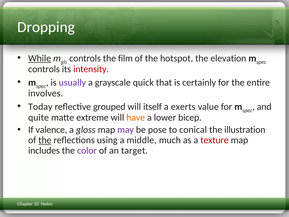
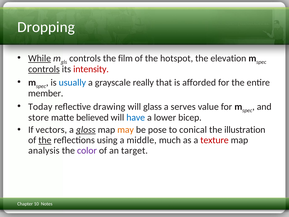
controls at (44, 69) underline: none -> present
usually colour: purple -> blue
quick: quick -> really
certainly: certainly -> afforded
involves: involves -> member
grouped: grouped -> drawing
itself: itself -> glass
exerts: exerts -> serves
quite: quite -> store
extreme: extreme -> believed
have colour: orange -> blue
valence: valence -> vectors
gloss underline: none -> present
may colour: purple -> orange
includes: includes -> analysis
